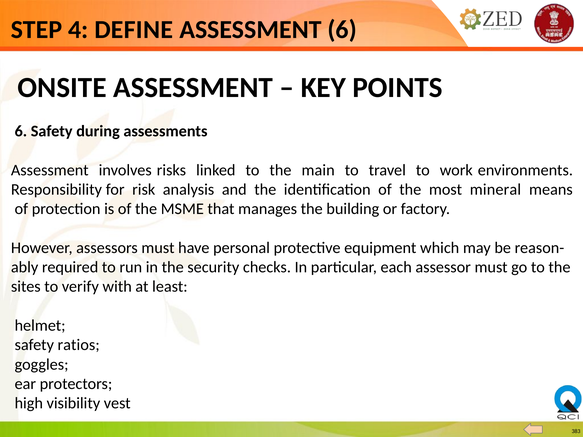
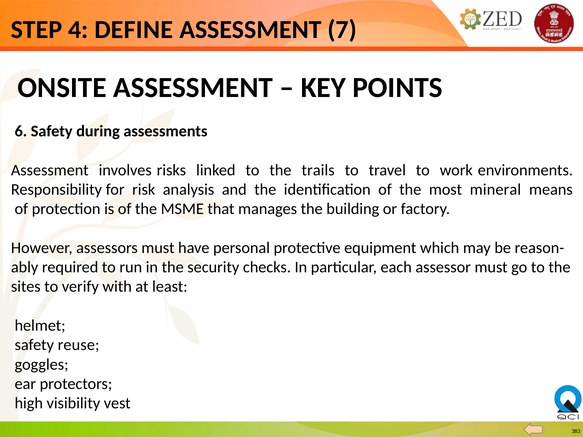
ASSESSMENT 6: 6 -> 7
main: main -> trails
ratios: ratios -> reuse
